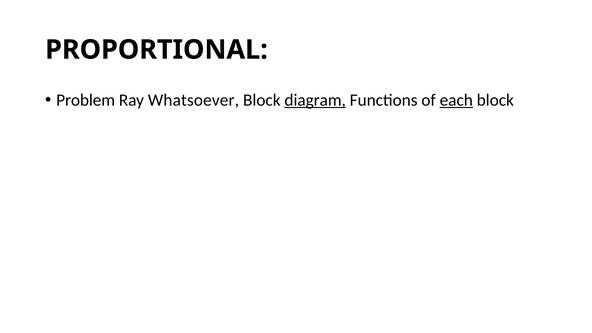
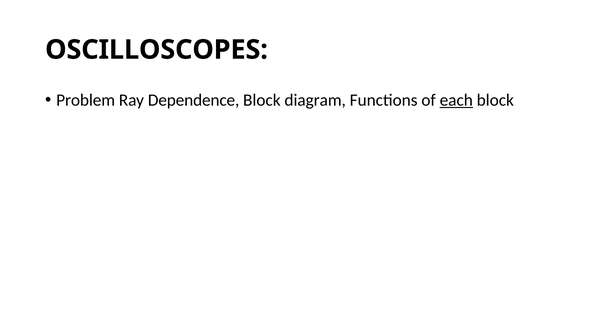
PROPORTIONAL: PROPORTIONAL -> OSCILLOSCOPES
Whatsoever: Whatsoever -> Dependence
diagram underline: present -> none
